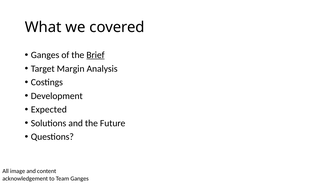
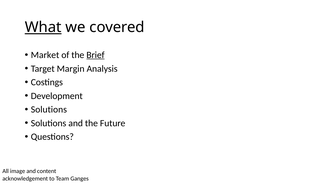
What underline: none -> present
Ganges at (45, 55): Ganges -> Market
Expected at (49, 109): Expected -> Solutions
